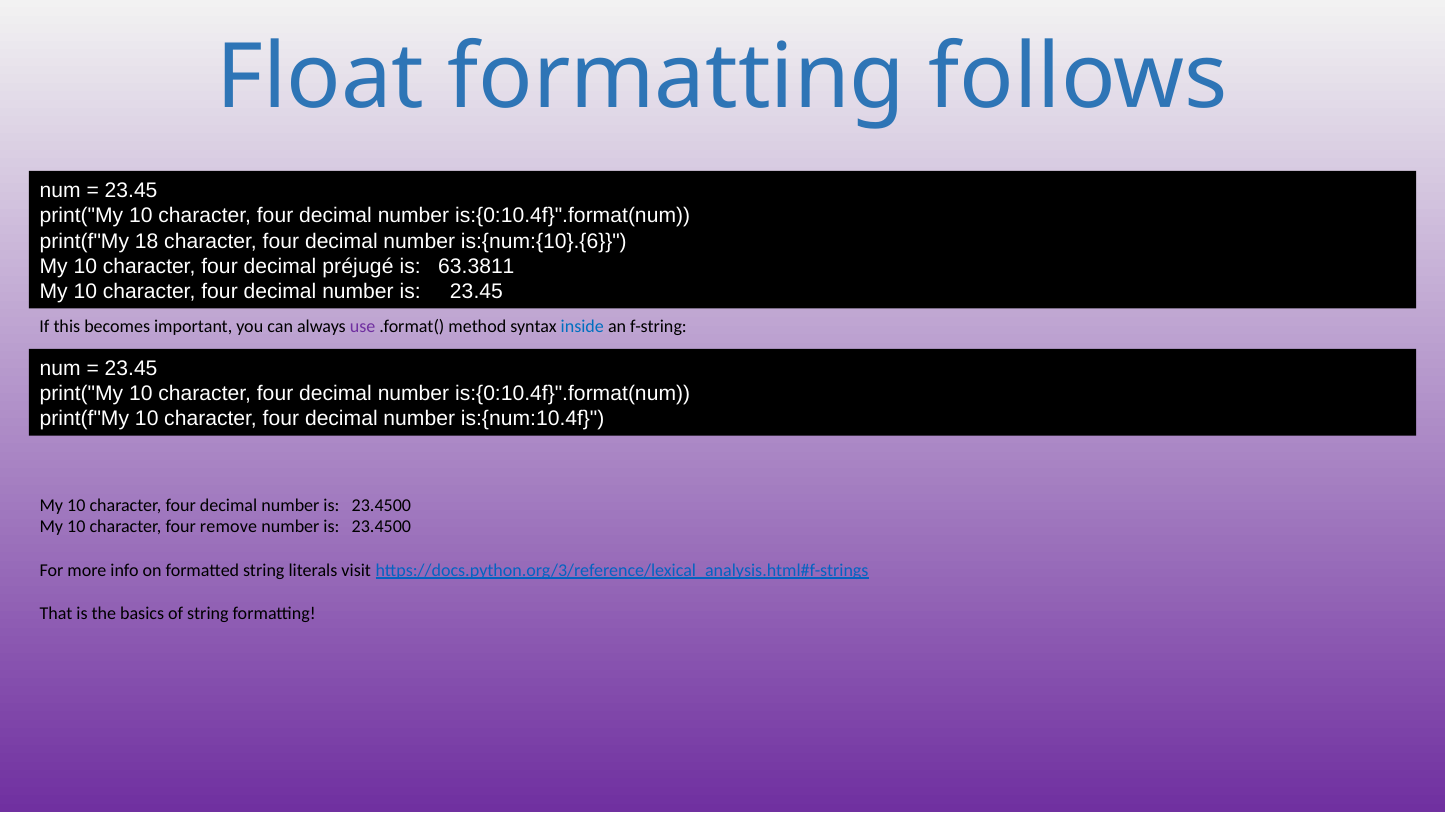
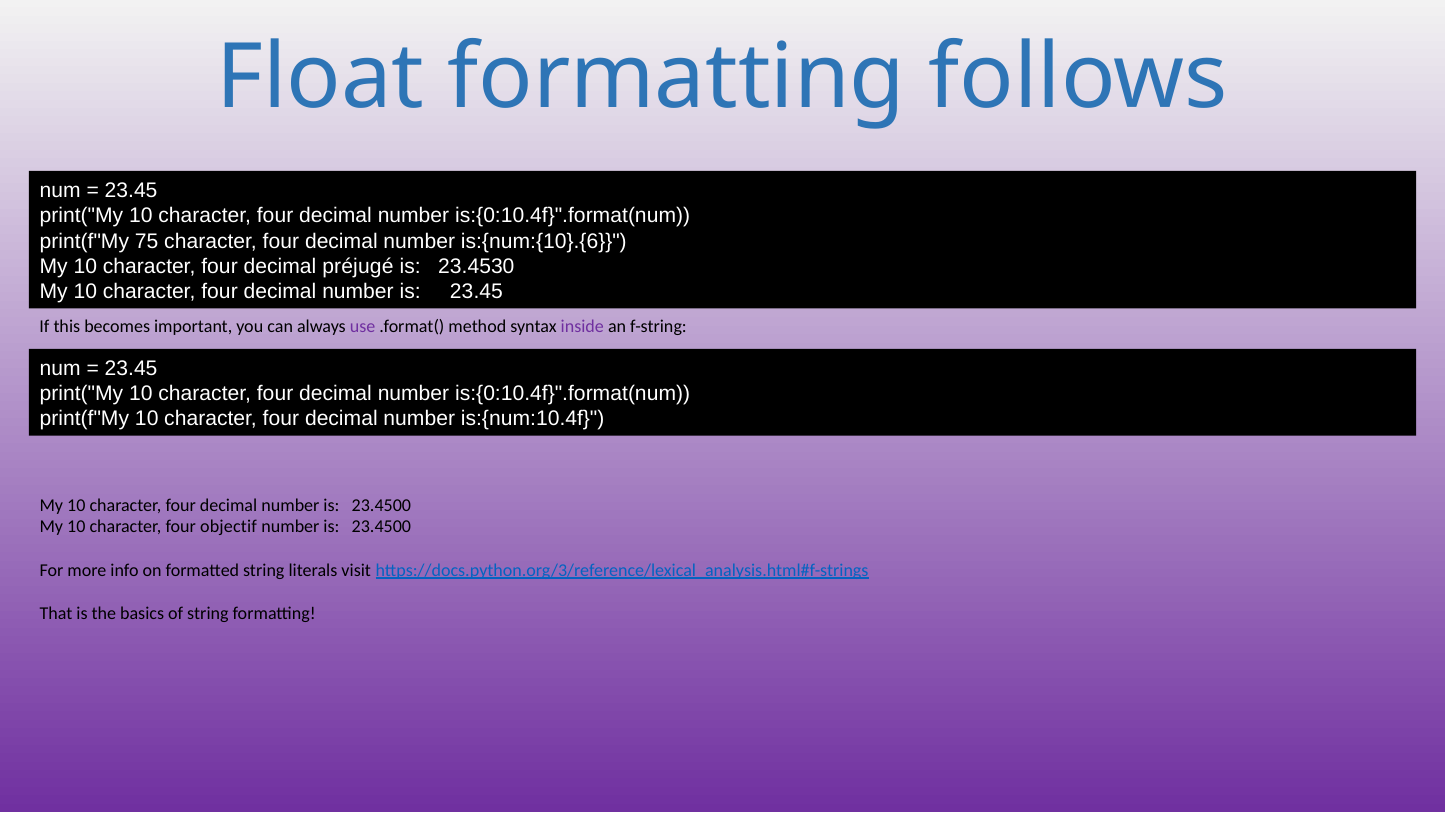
18: 18 -> 75
63.3811: 63.3811 -> 23.4530
inside colour: blue -> purple
remove: remove -> objectif
